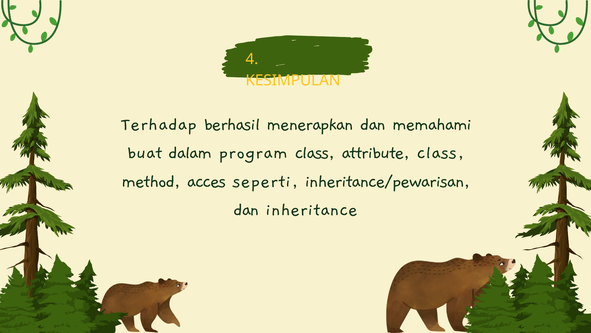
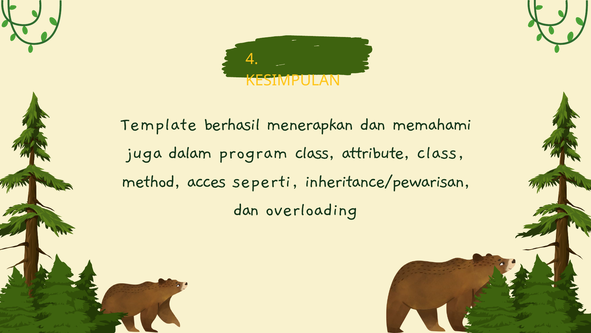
Terhadap: Terhadap -> Template
buat: buat -> juga
inheritance: inheritance -> overloading
